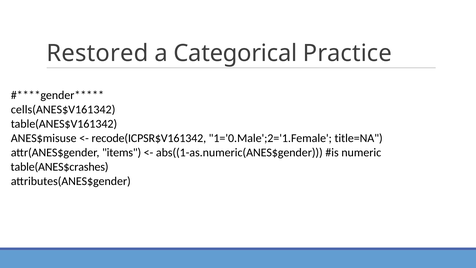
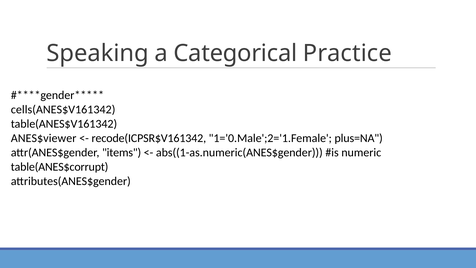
Restored: Restored -> Speaking
ANES$misuse: ANES$misuse -> ANES$viewer
title=NA: title=NA -> plus=NA
table(ANES$crashes: table(ANES$crashes -> table(ANES$corrupt
